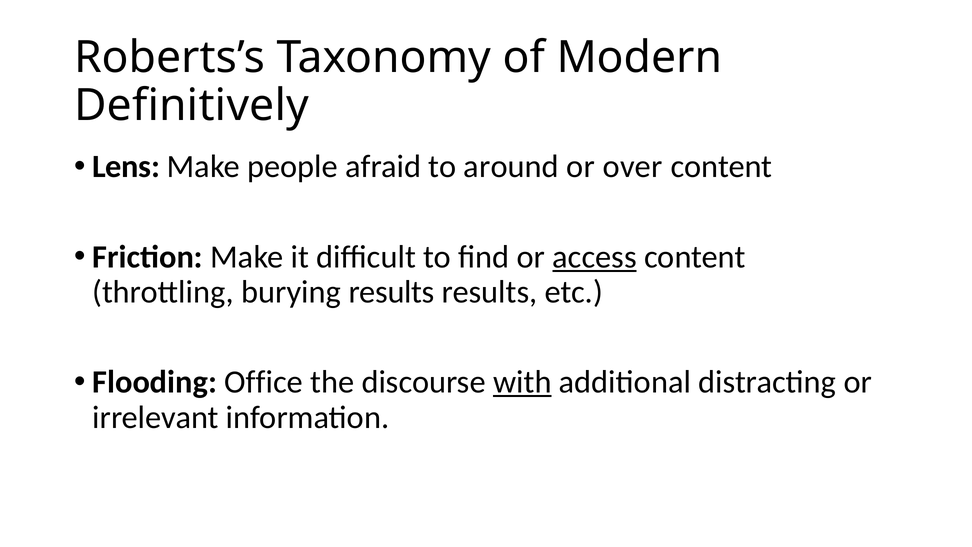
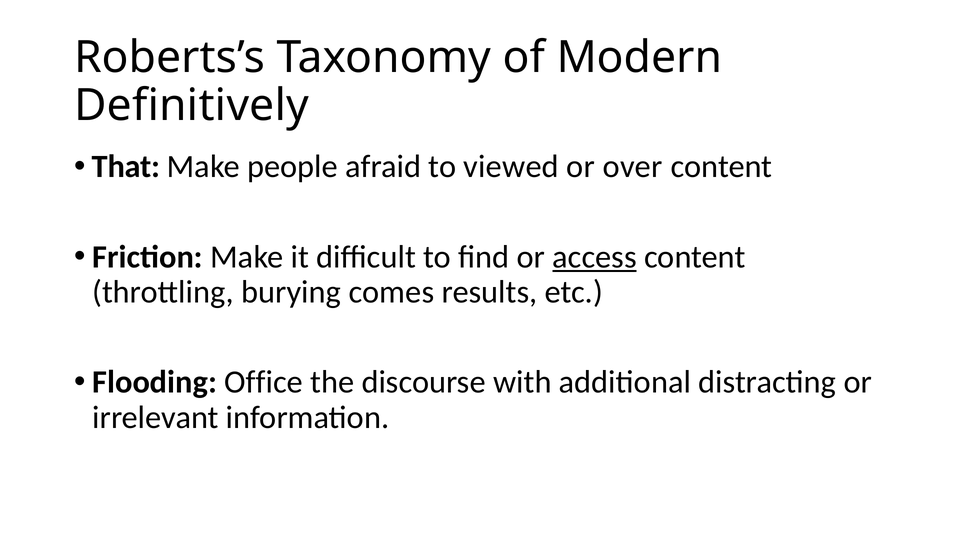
Lens: Lens -> That
around: around -> viewed
burying results: results -> comes
with underline: present -> none
